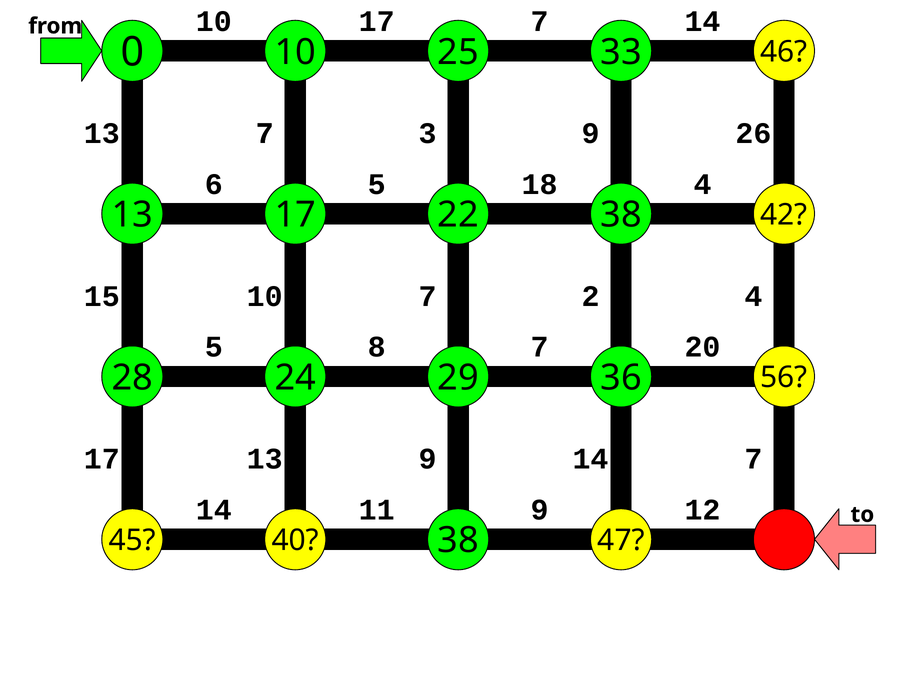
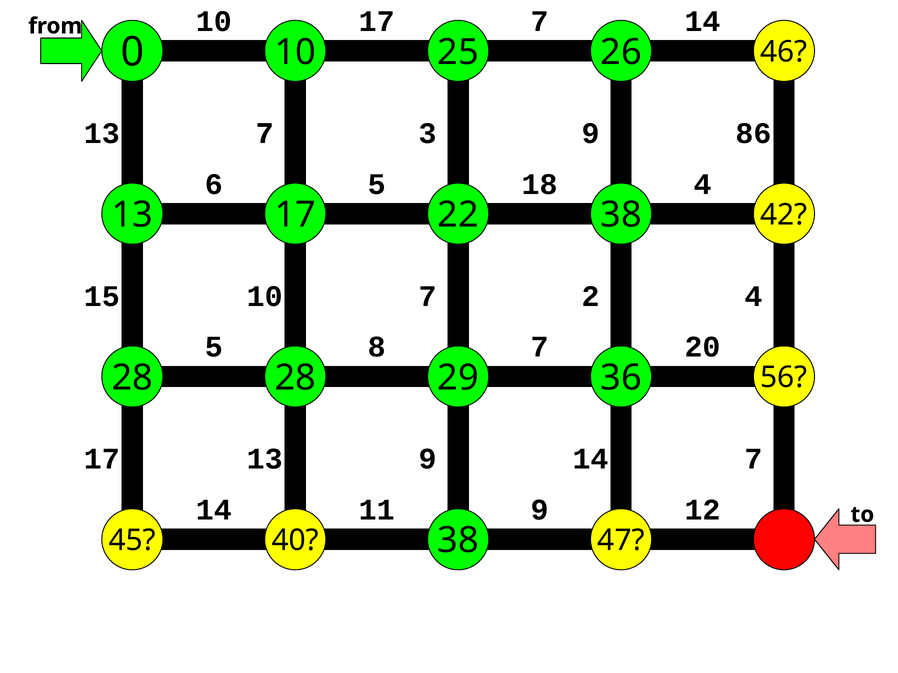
33: 33 -> 26
26: 26 -> 86
28 24: 24 -> 28
